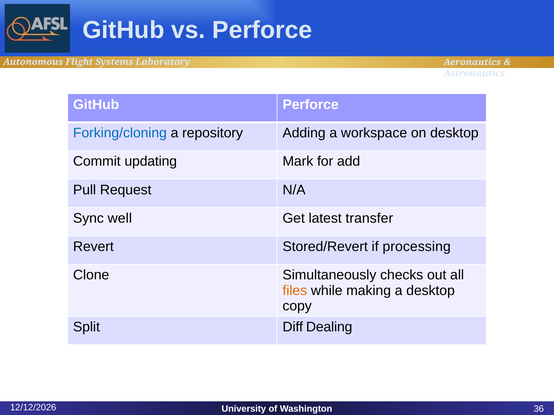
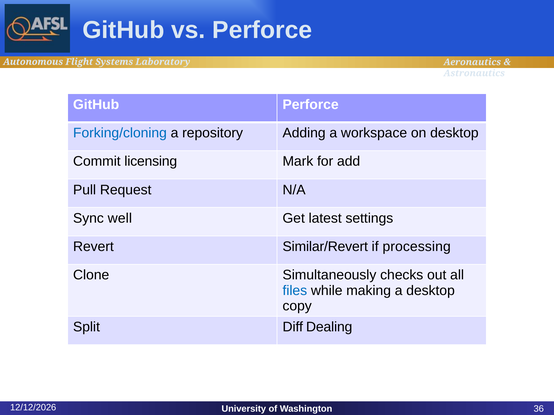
updating: updating -> licensing
transfer: transfer -> settings
Stored/Revert: Stored/Revert -> Similar/Revert
files colour: orange -> blue
